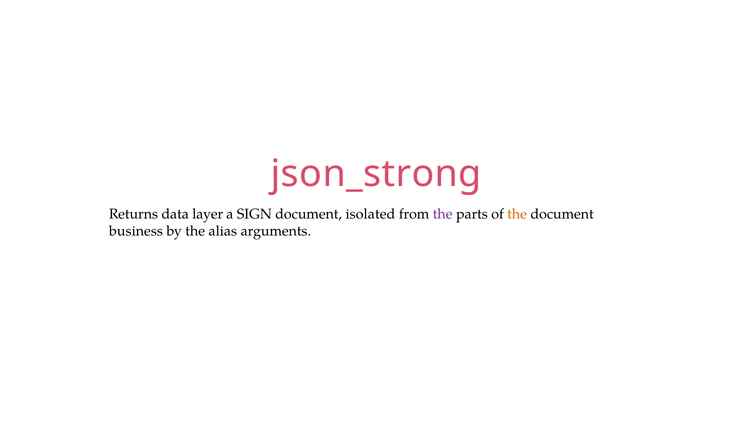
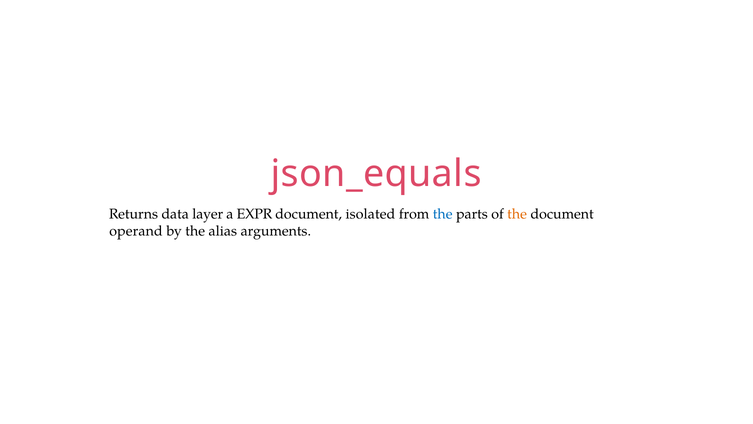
json_strong: json_strong -> json_equals
SIGN: SIGN -> EXPR
the at (443, 214) colour: purple -> blue
business: business -> operand
